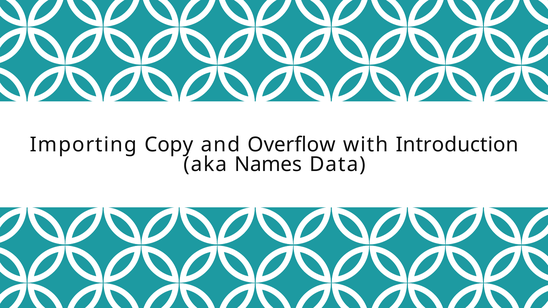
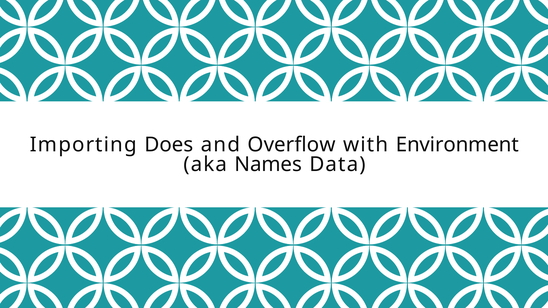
Copy: Copy -> Does
Introduction: Introduction -> Environment
